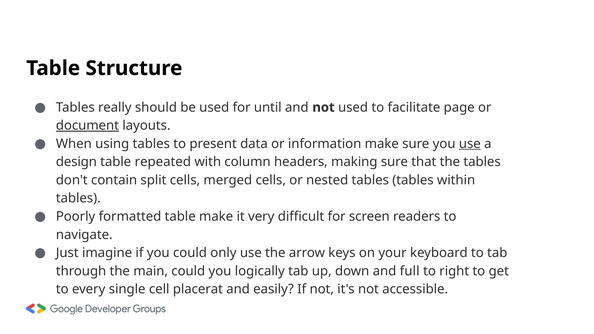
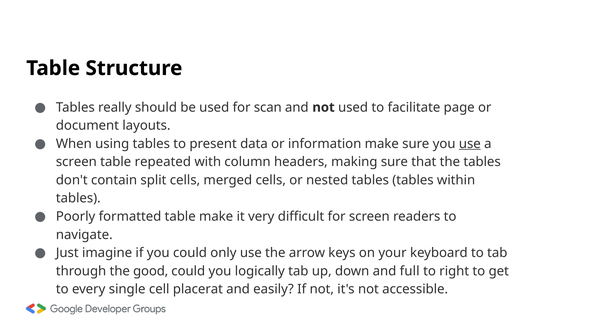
until: until -> scan
document underline: present -> none
design at (76, 162): design -> screen
main: main -> good
